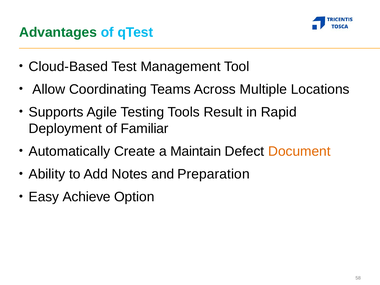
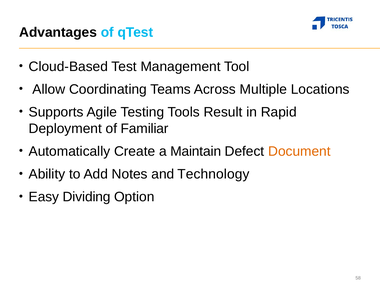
Advantages colour: green -> black
Preparation: Preparation -> Technology
Achieve: Achieve -> Dividing
